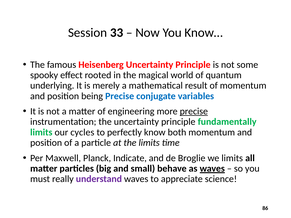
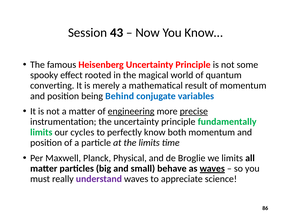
33: 33 -> 43
underlying: underlying -> converting
being Precise: Precise -> Behind
engineering underline: none -> present
Indicate: Indicate -> Physical
